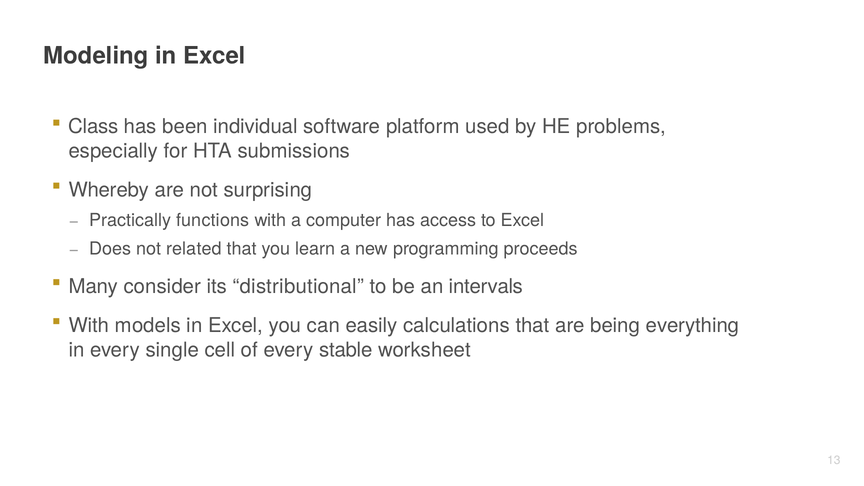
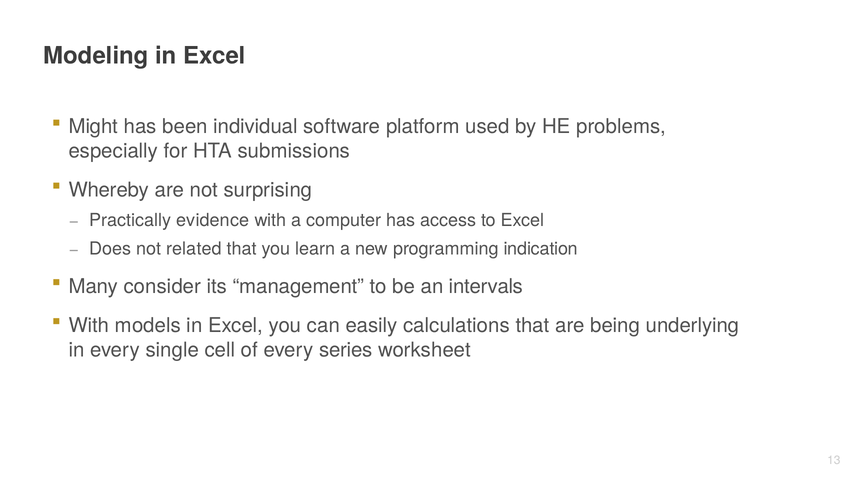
Class: Class -> Might
functions: functions -> evidence
proceeds: proceeds -> indication
distributional: distributional -> management
everything: everything -> underlying
stable: stable -> series
